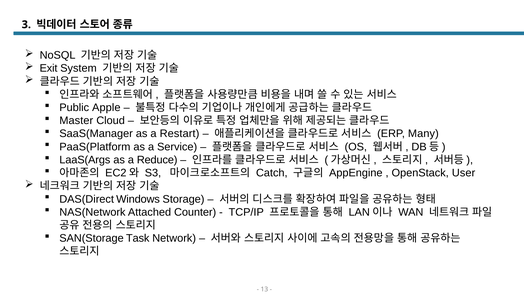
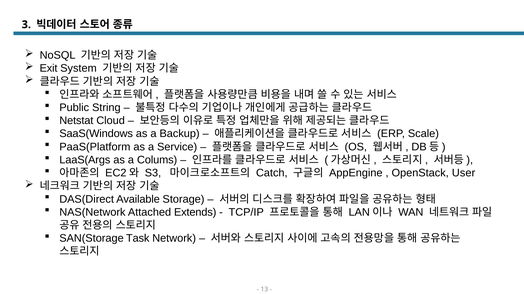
Apple: Apple -> String
Master: Master -> Netstat
SaaS(Manager: SaaS(Manager -> SaaS(Windows
Restart: Restart -> Backup
Many: Many -> Scale
Reduce: Reduce -> Colums
Windows: Windows -> Available
Counter: Counter -> Extends
